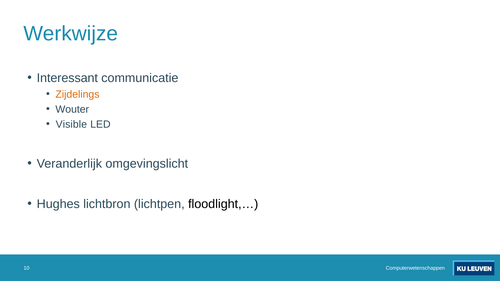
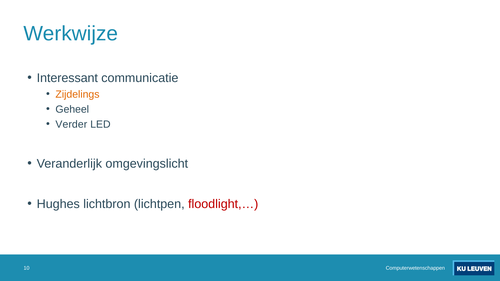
Wouter: Wouter -> Geheel
Visible: Visible -> Verder
floodlight,… colour: black -> red
